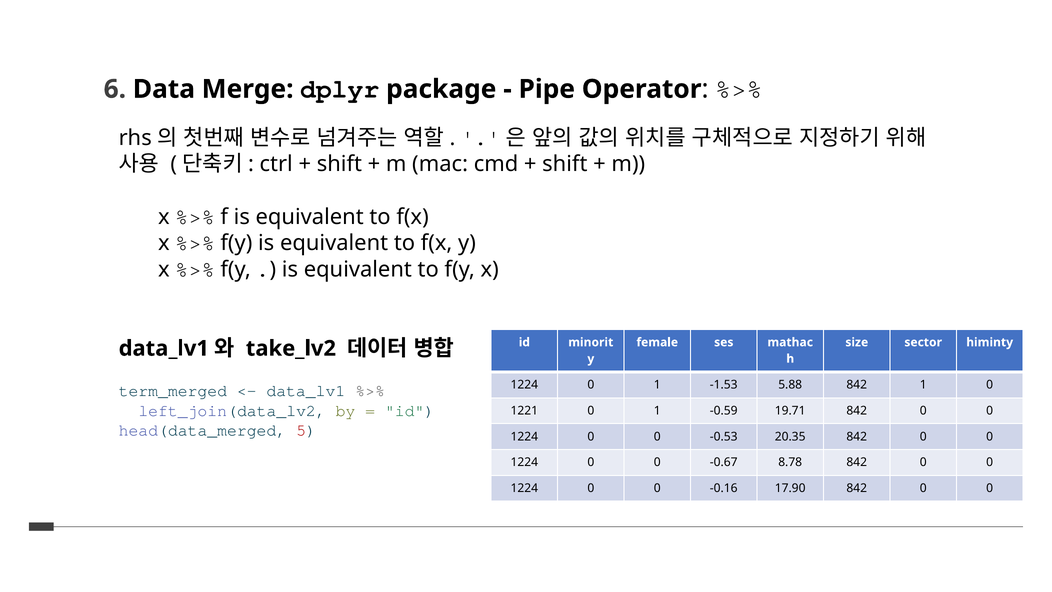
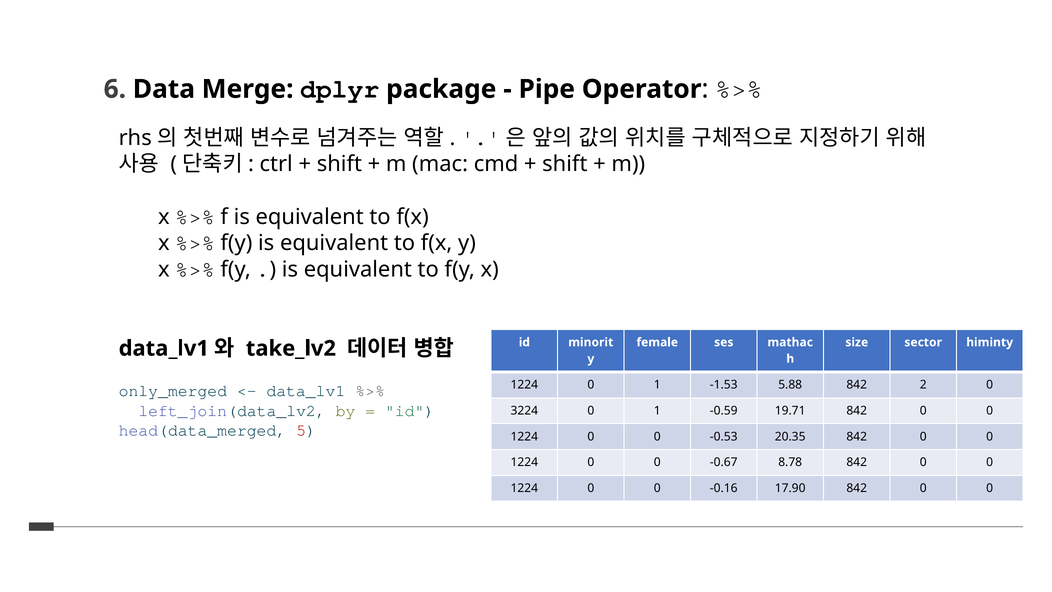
842 1: 1 -> 2
term_merged: term_merged -> only_merged
1221: 1221 -> 3224
